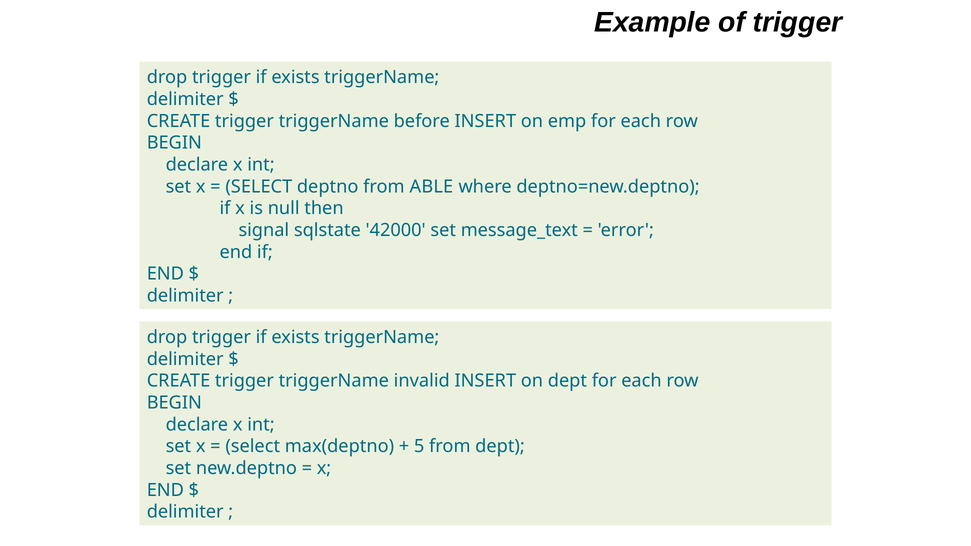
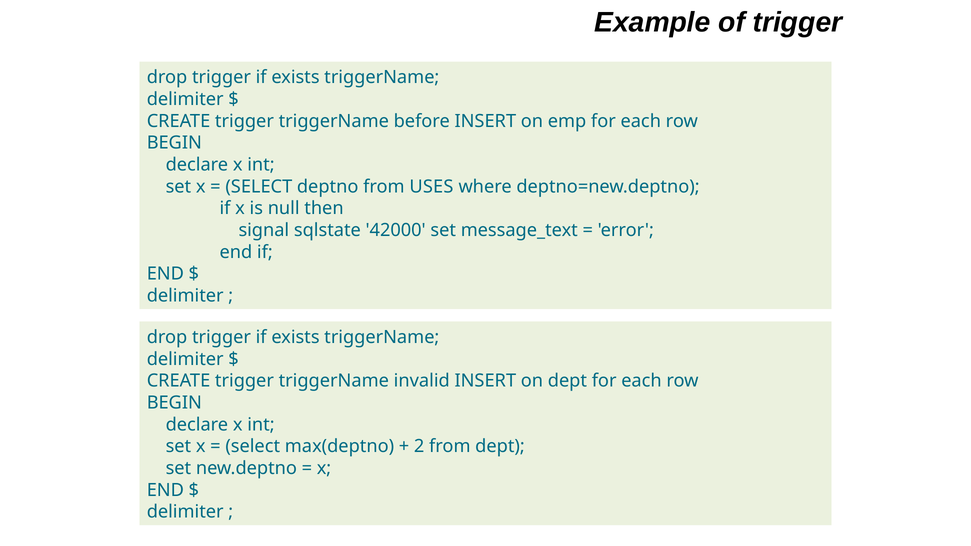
ABLE: ABLE -> USES
5: 5 -> 2
